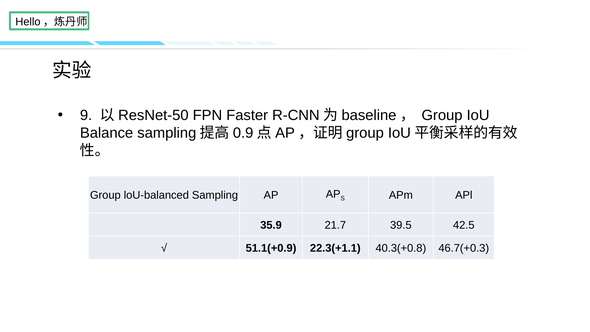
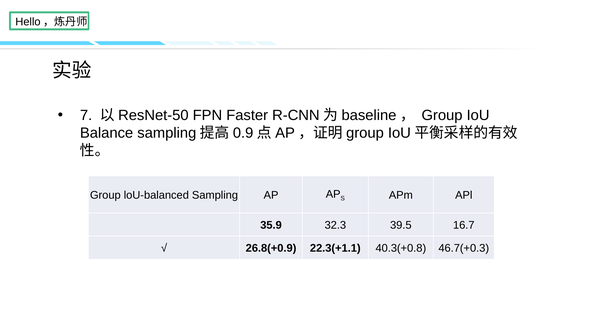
9: 9 -> 7
21.7: 21.7 -> 32.3
42.5: 42.5 -> 16.7
51.1(+0.9: 51.1(+0.9 -> 26.8(+0.9
